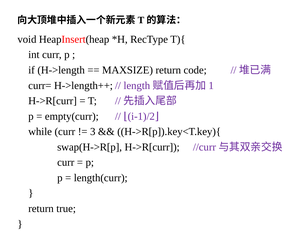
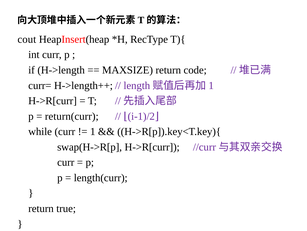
void: void -> cout
empty(curr: empty(curr -> return(curr
3: 3 -> 1
